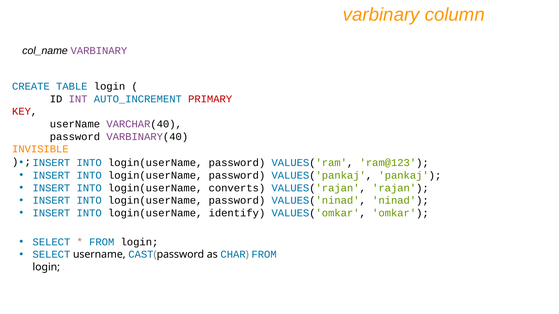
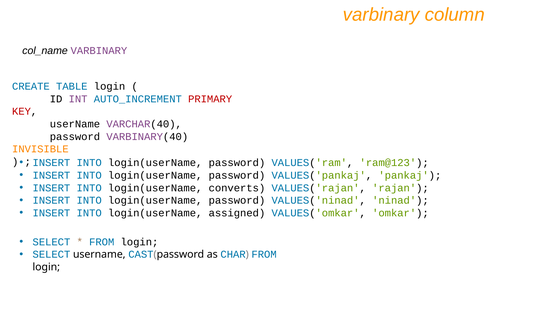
identify: identify -> assigned
